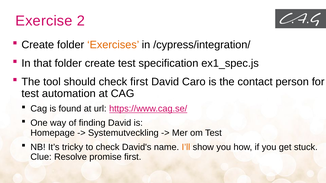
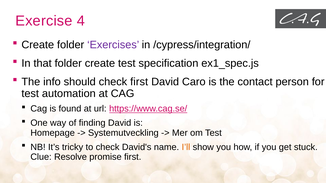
2: 2 -> 4
Exercises colour: orange -> purple
tool: tool -> info
